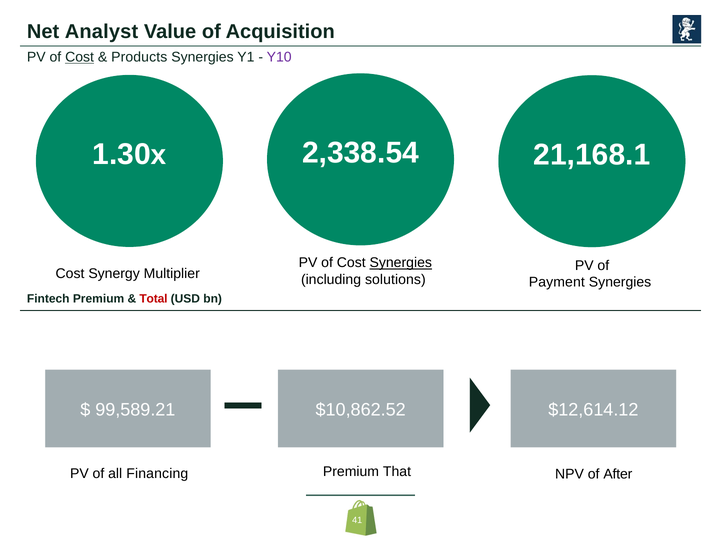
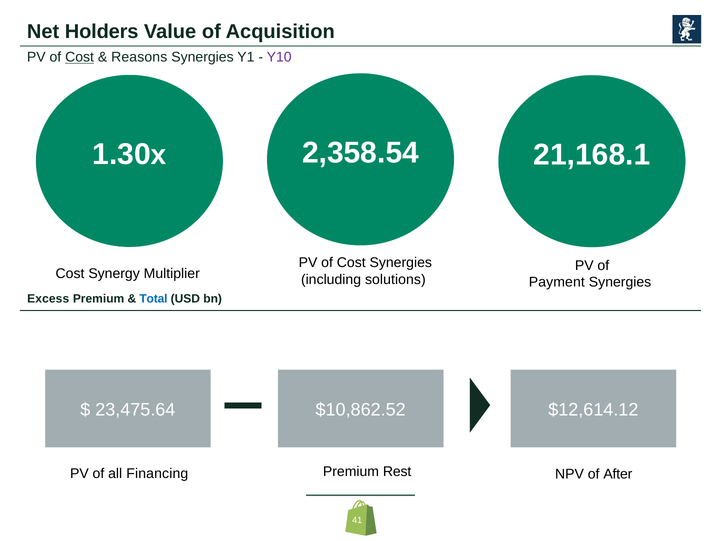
Analyst: Analyst -> Holders
Products: Products -> Reasons
2,338.54: 2,338.54 -> 2,358.54
Synergies at (401, 263) underline: present -> none
Fintech: Fintech -> Excess
Total colour: red -> blue
99,589.21: 99,589.21 -> 23,475.64
That: That -> Rest
